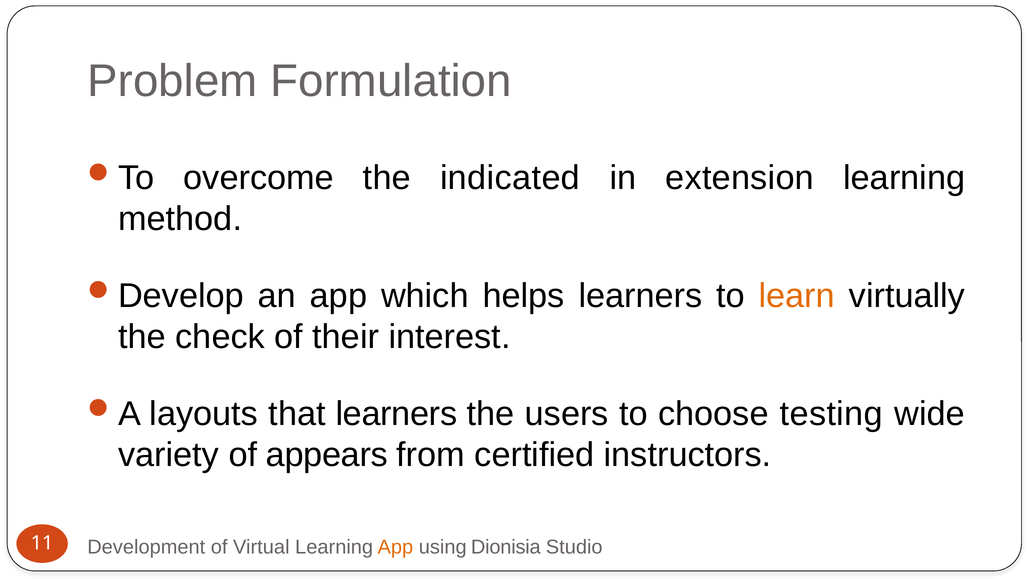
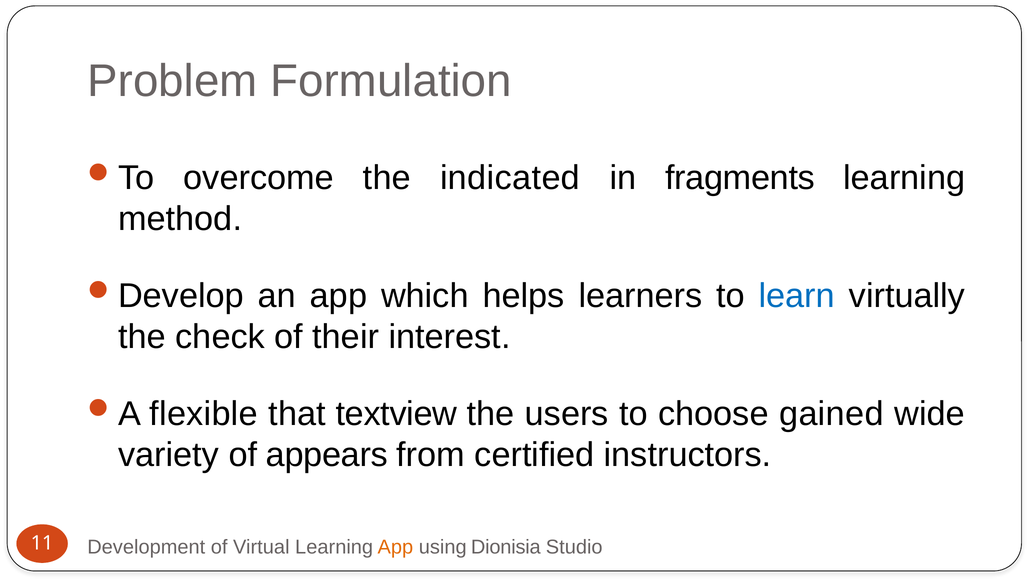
extension: extension -> fragments
learn colour: orange -> blue
layouts: layouts -> flexible
that learners: learners -> textview
testing: testing -> gained
